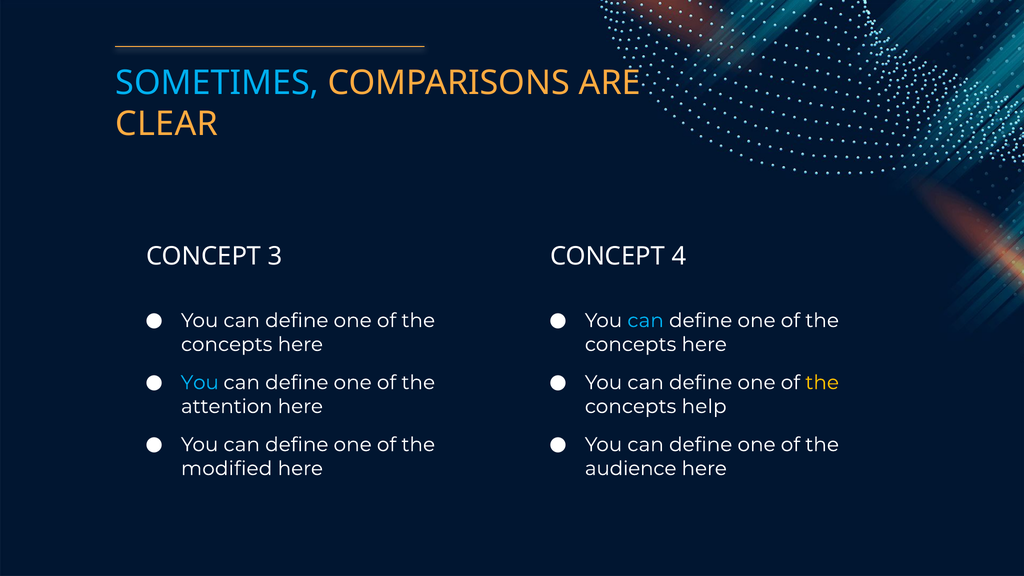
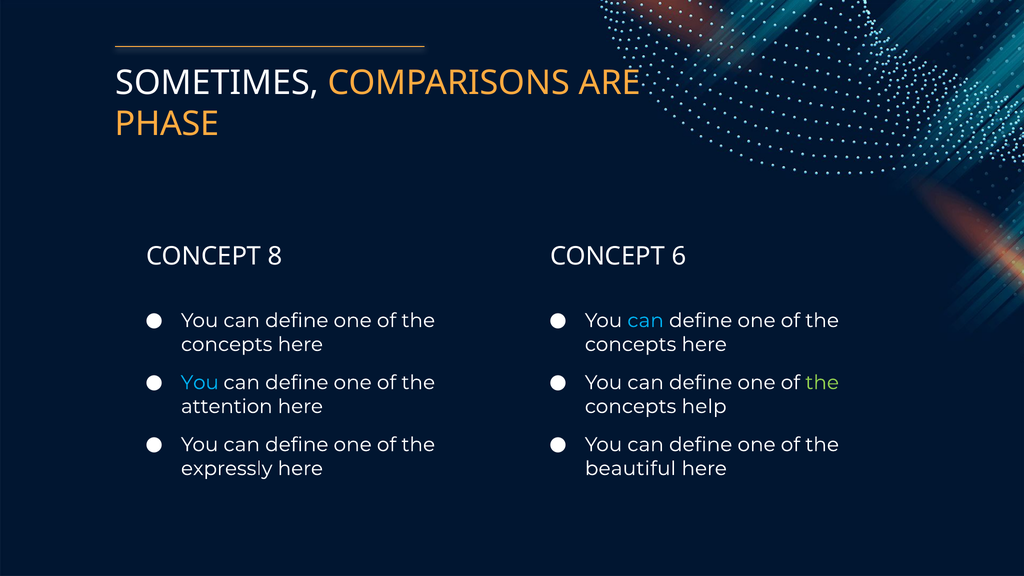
SOMETIMES colour: light blue -> white
CLEAR: CLEAR -> PHASE
3: 3 -> 8
4: 4 -> 6
the at (822, 383) colour: yellow -> light green
modified: modified -> expressly
audience: audience -> beautiful
